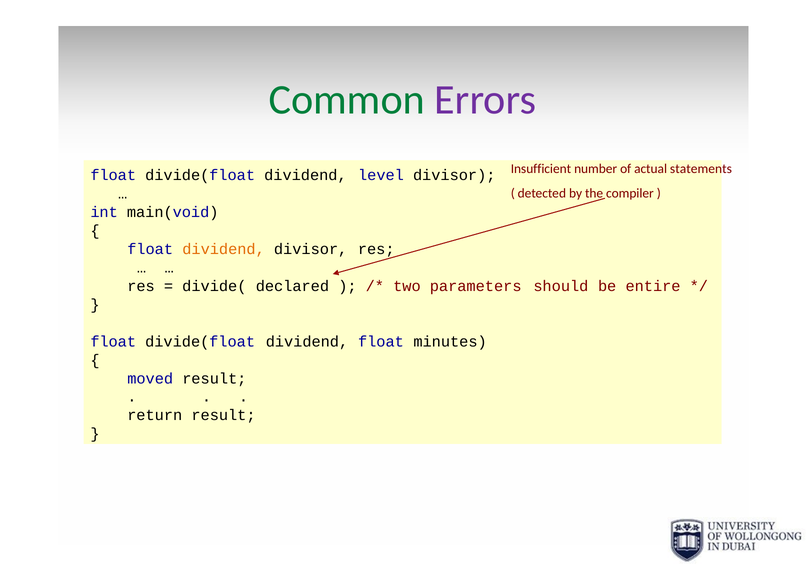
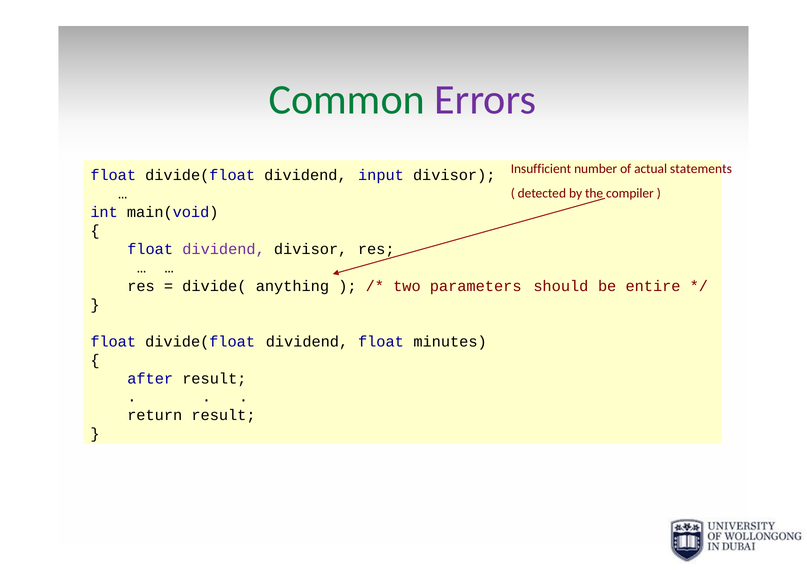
level: level -> input
dividend at (224, 249) colour: orange -> purple
declared: declared -> anything
moved: moved -> after
